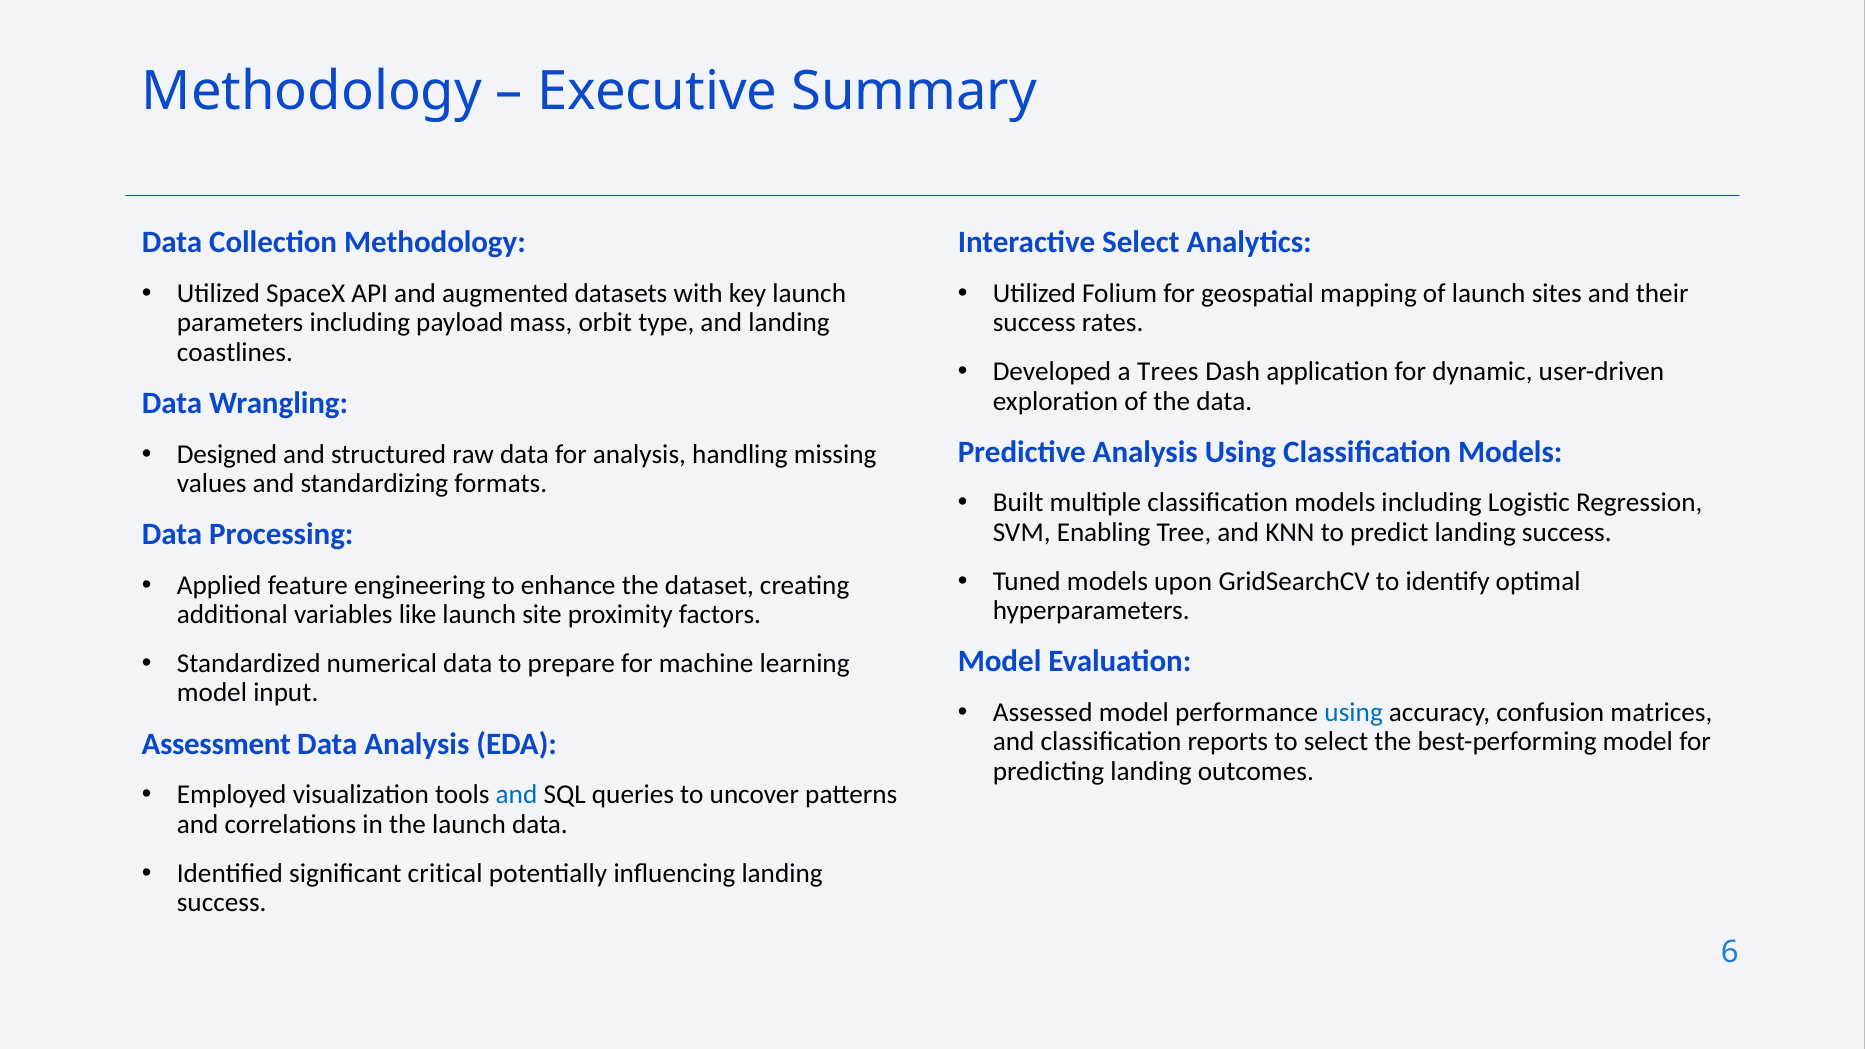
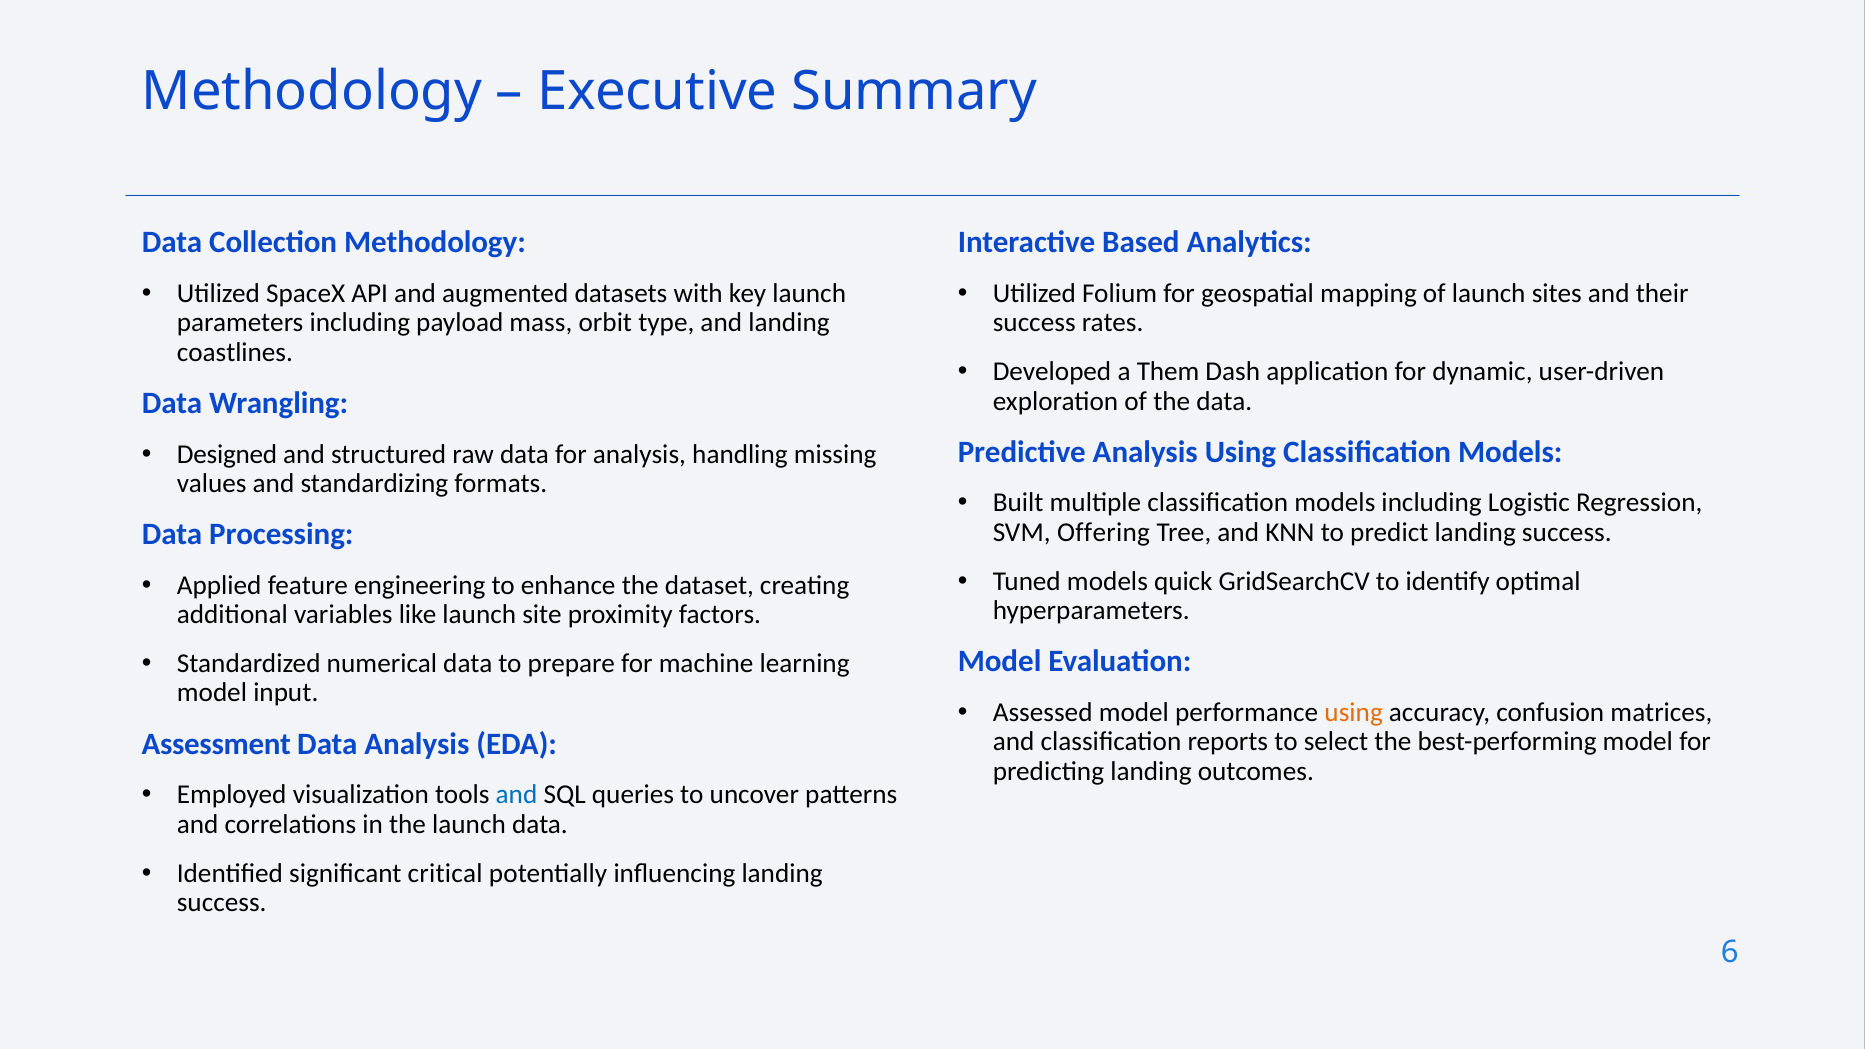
Interactive Select: Select -> Based
Trees: Trees -> Them
Enabling: Enabling -> Offering
upon: upon -> quick
using at (1354, 712) colour: blue -> orange
